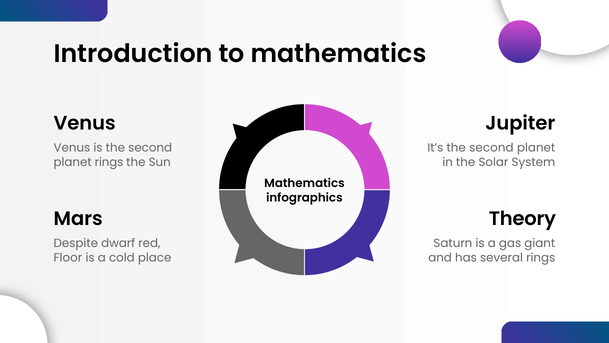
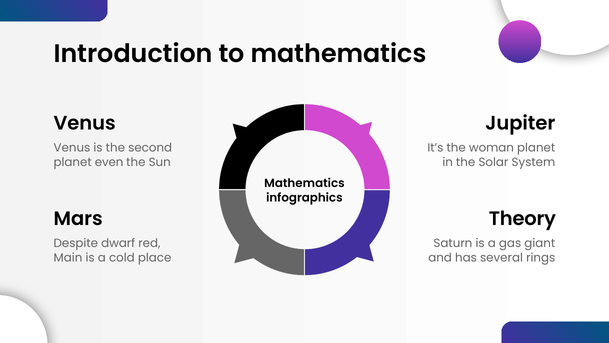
It’s the second: second -> woman
planet rings: rings -> even
Floor: Floor -> Main
